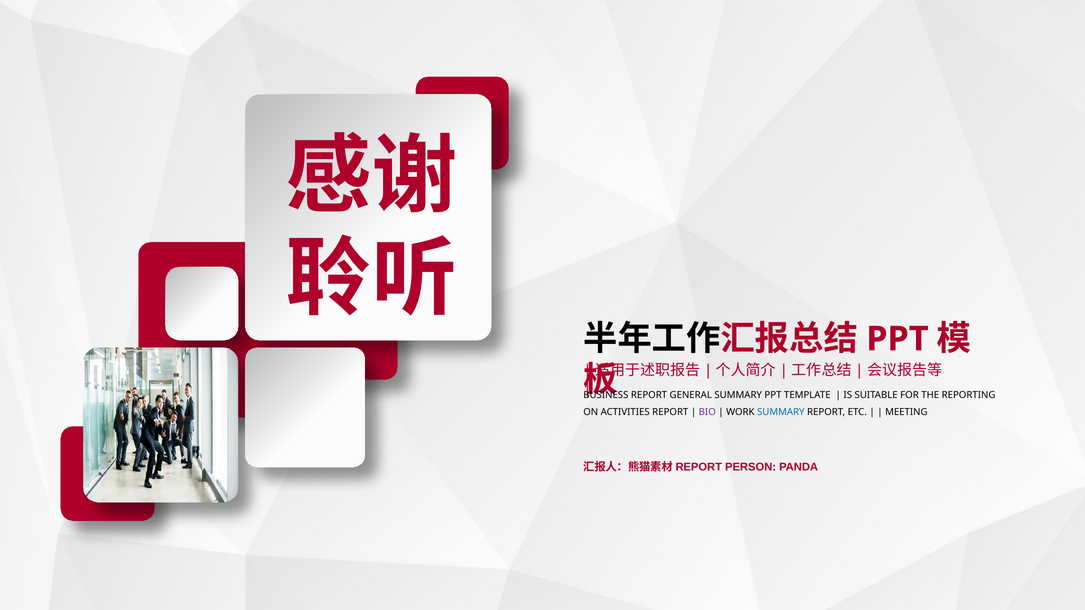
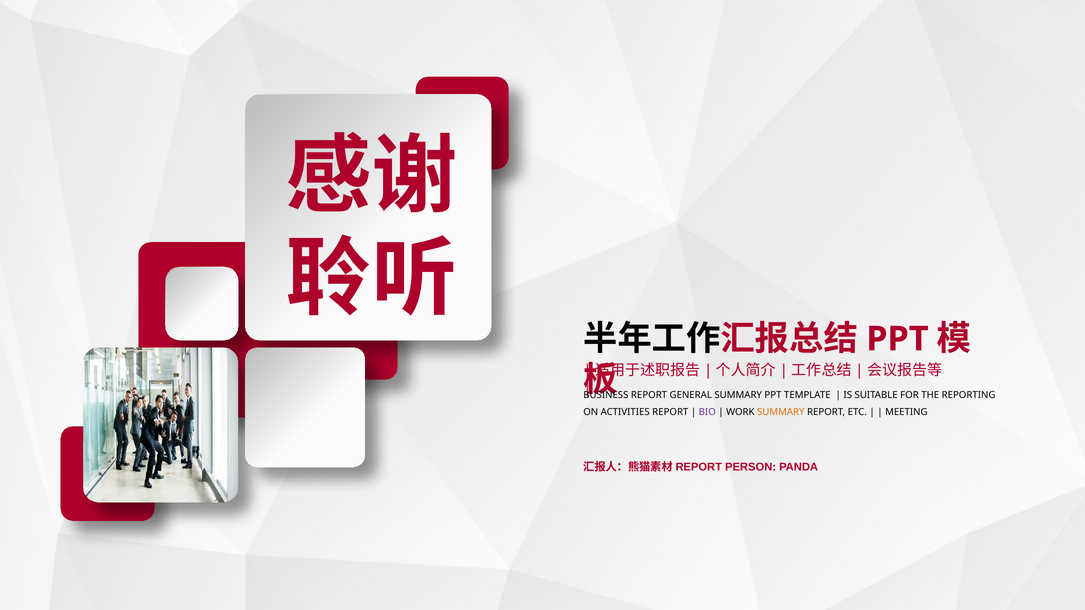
SUMMARY at (781, 412) colour: blue -> orange
